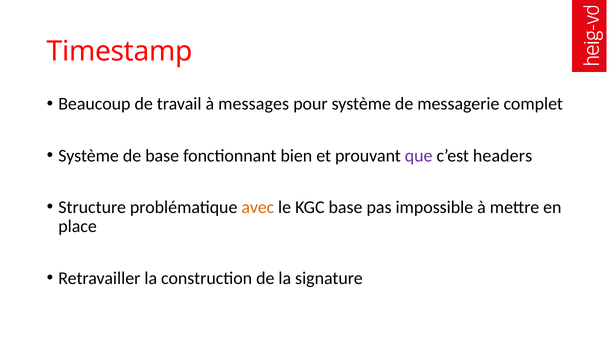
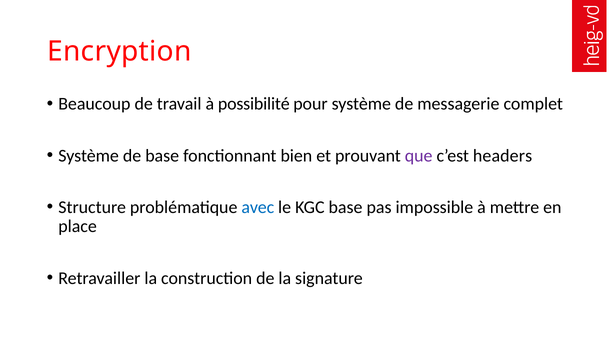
Timestamp: Timestamp -> Encryption
messages: messages -> possibilité
avec colour: orange -> blue
